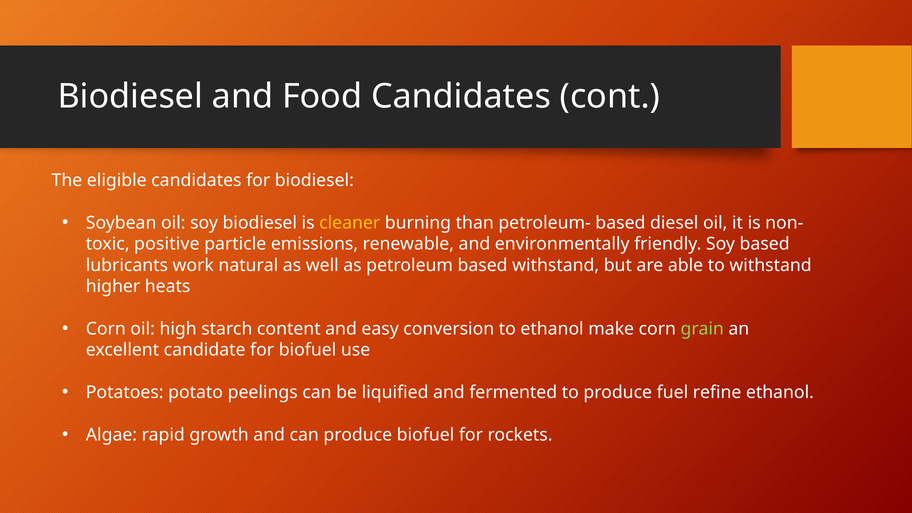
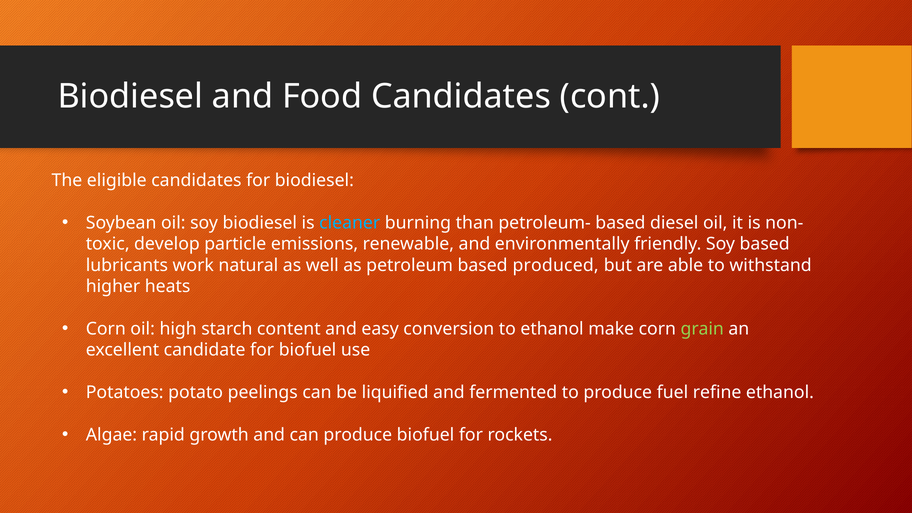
cleaner colour: yellow -> light blue
positive: positive -> develop
based withstand: withstand -> produced
